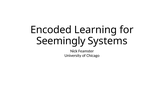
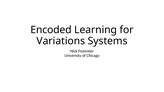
Seemingly: Seemingly -> Variations
